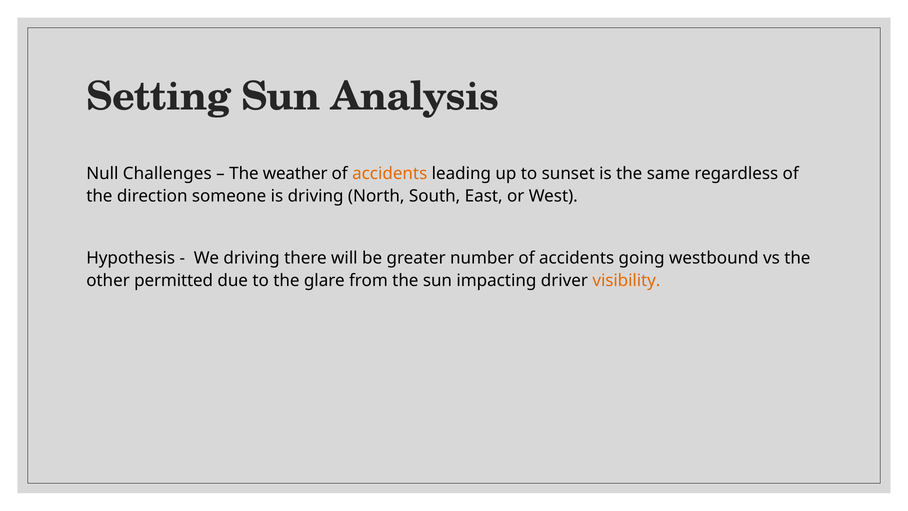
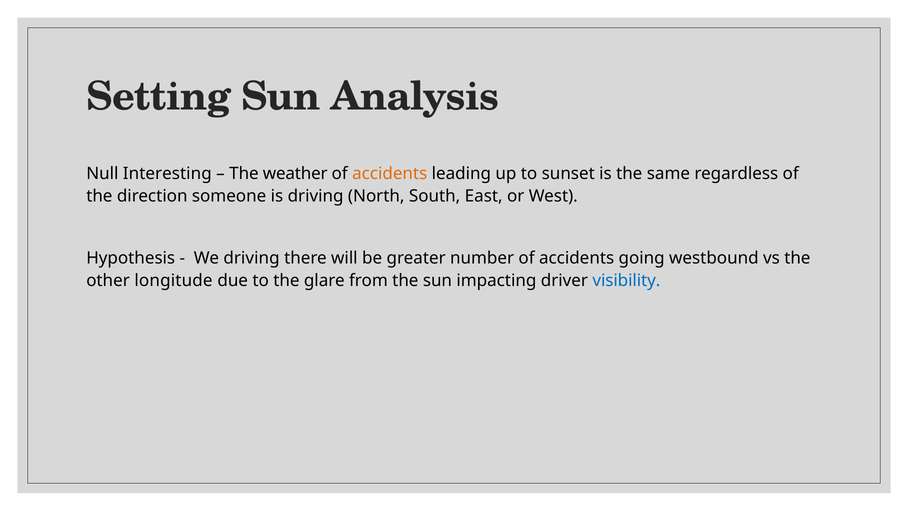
Challenges: Challenges -> Interesting
permitted: permitted -> longitude
visibility colour: orange -> blue
